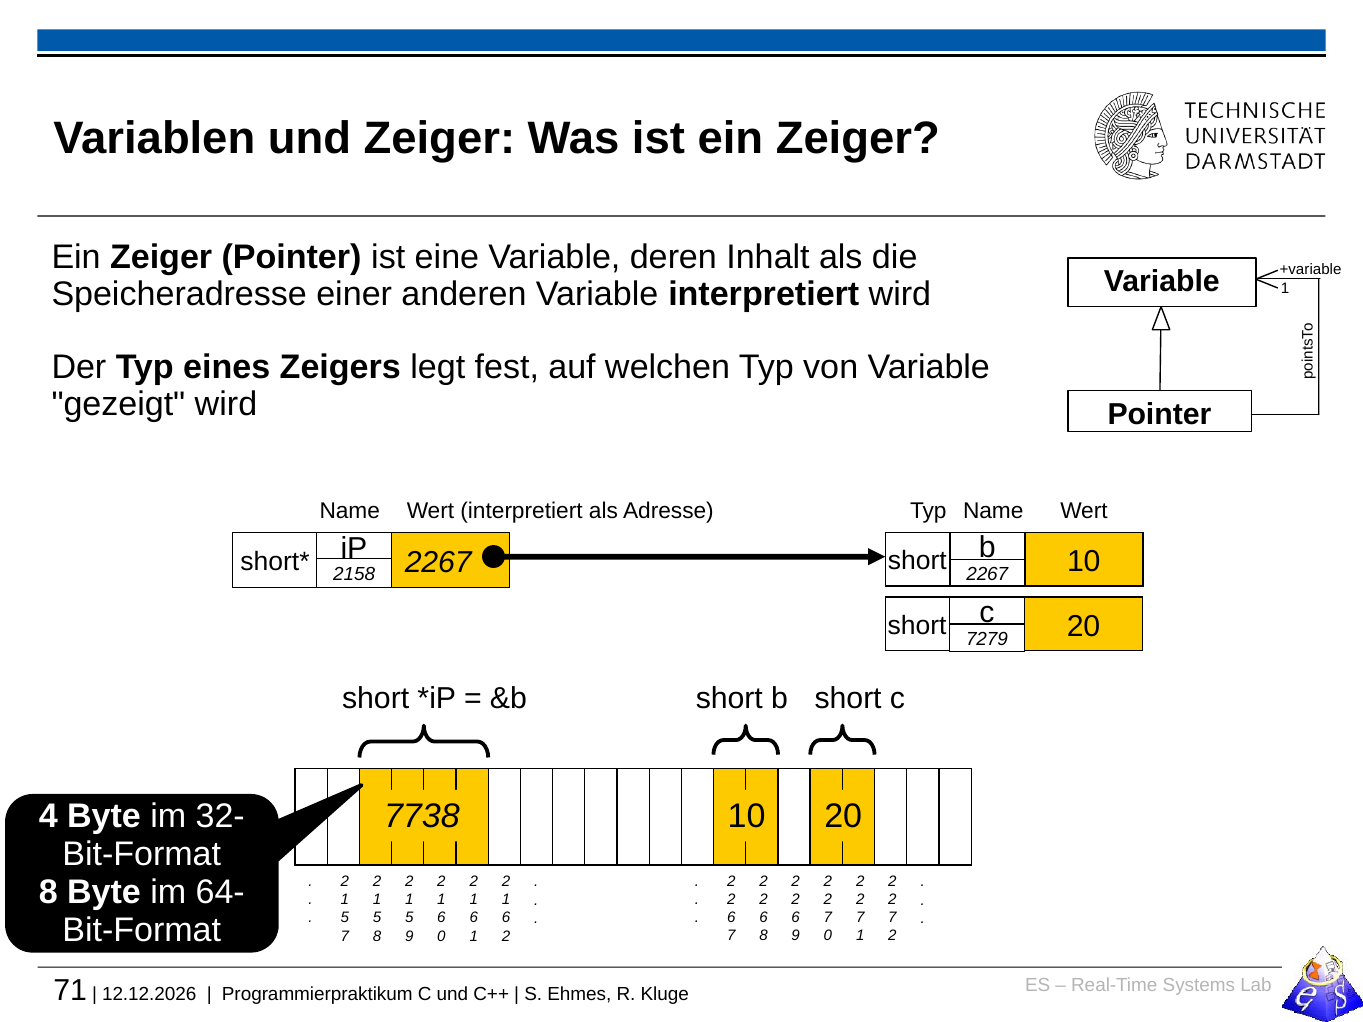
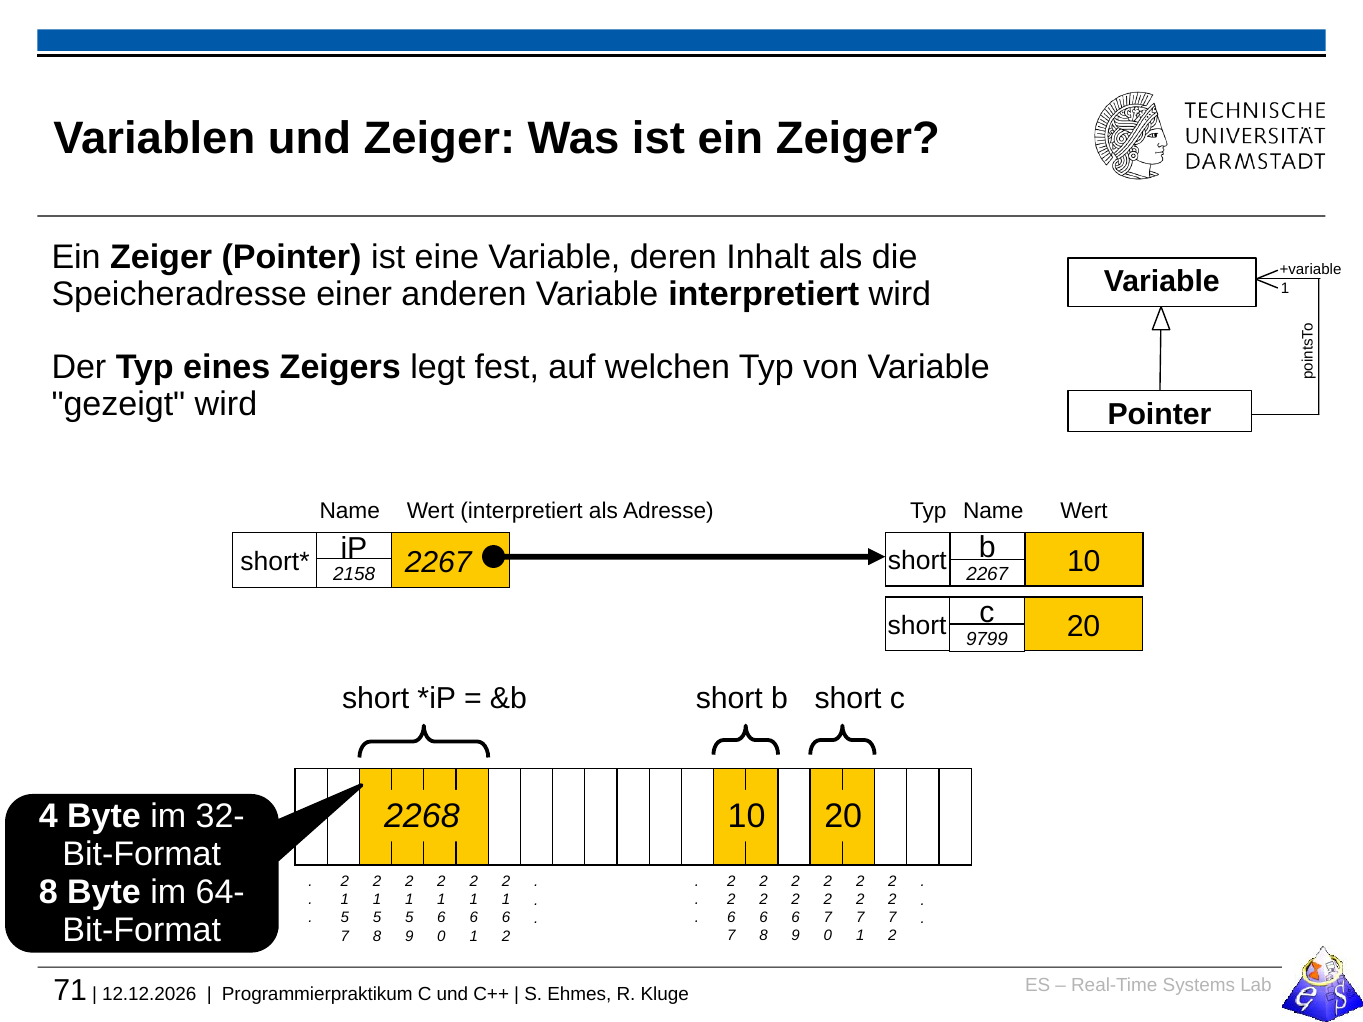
7279: 7279 -> 9799
7738: 7738 -> 2268
